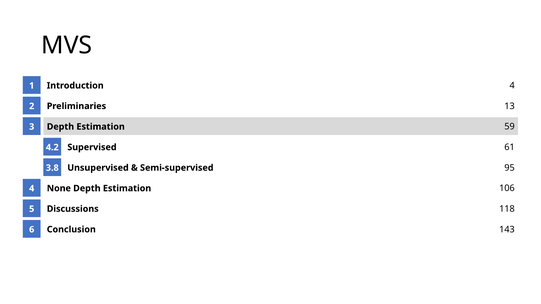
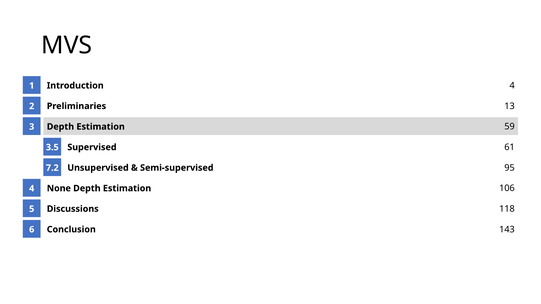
4.2: 4.2 -> 3.5
3.8: 3.8 -> 7.2
